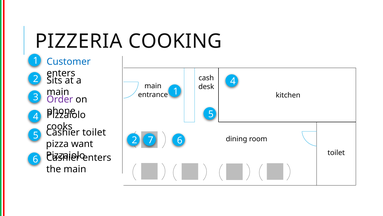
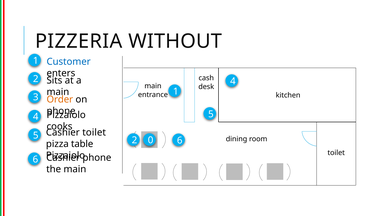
COOKING: COOKING -> WITHOUT
Order colour: purple -> orange
7: 7 -> 0
want: want -> table
enters at (97, 157): enters -> phone
